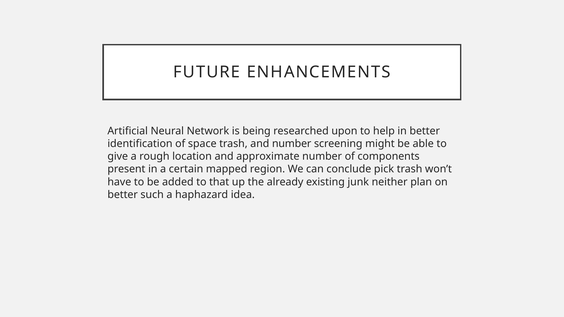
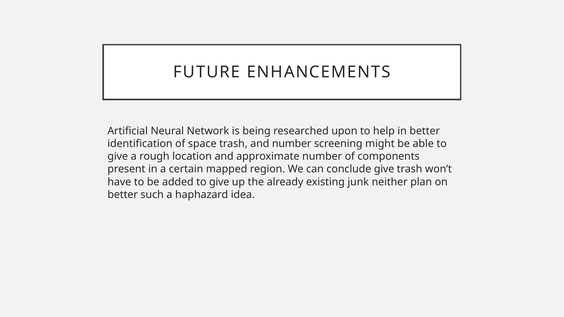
conclude pick: pick -> give
added to that: that -> give
